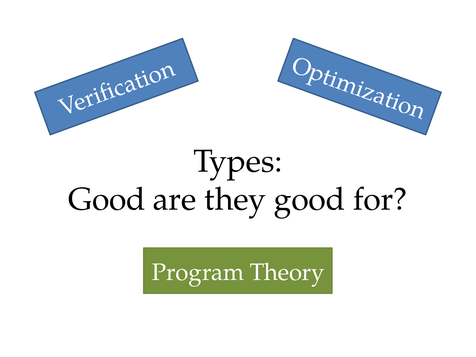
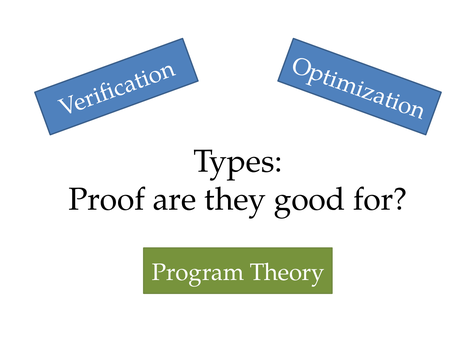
Good at (107, 199): Good -> Proof
